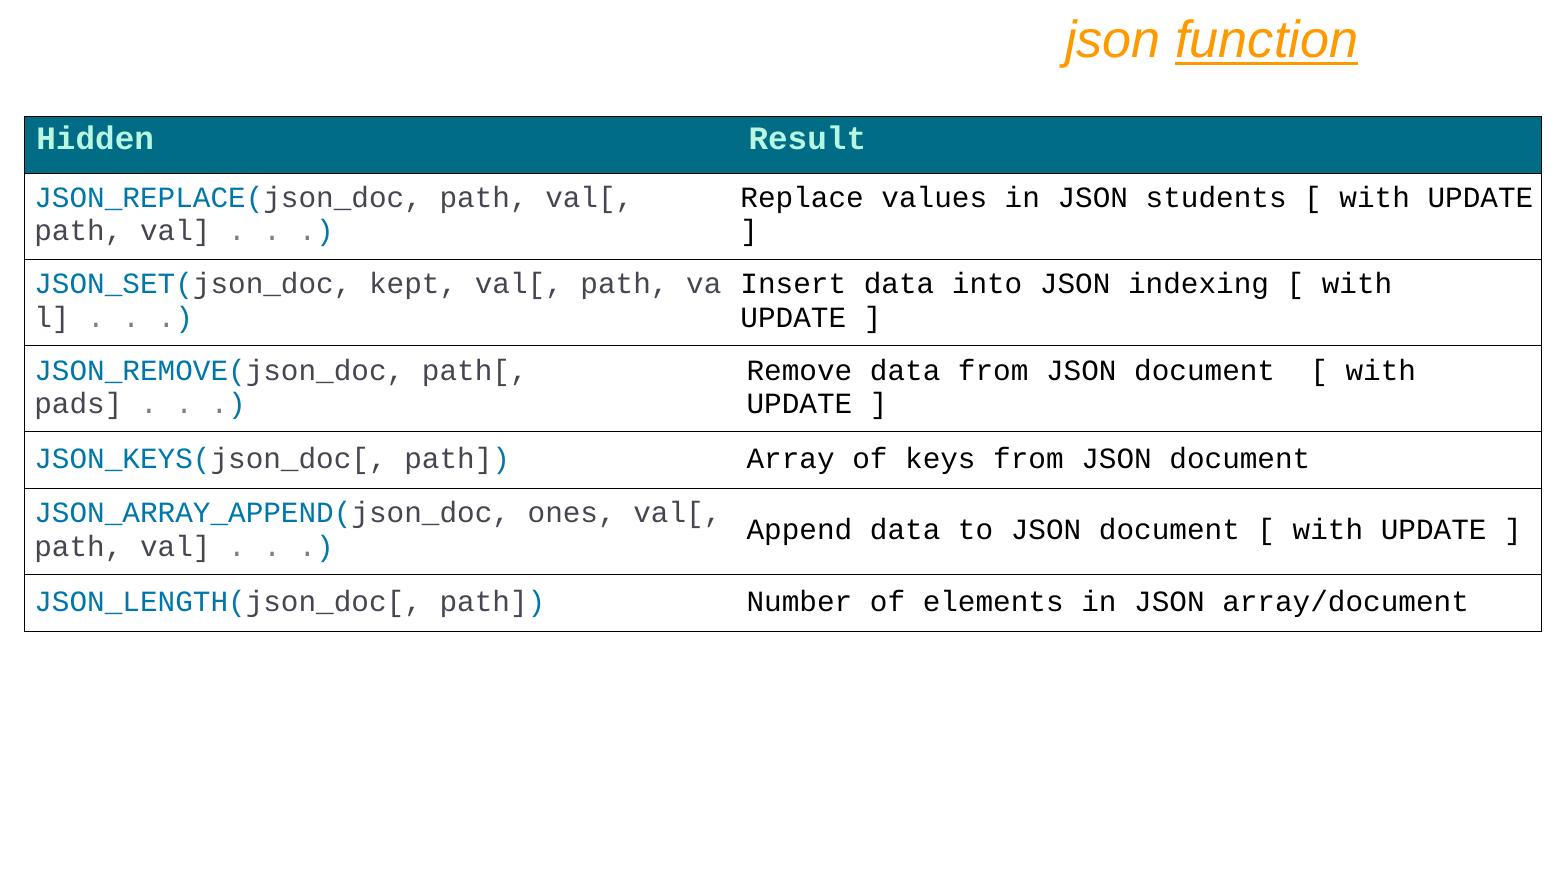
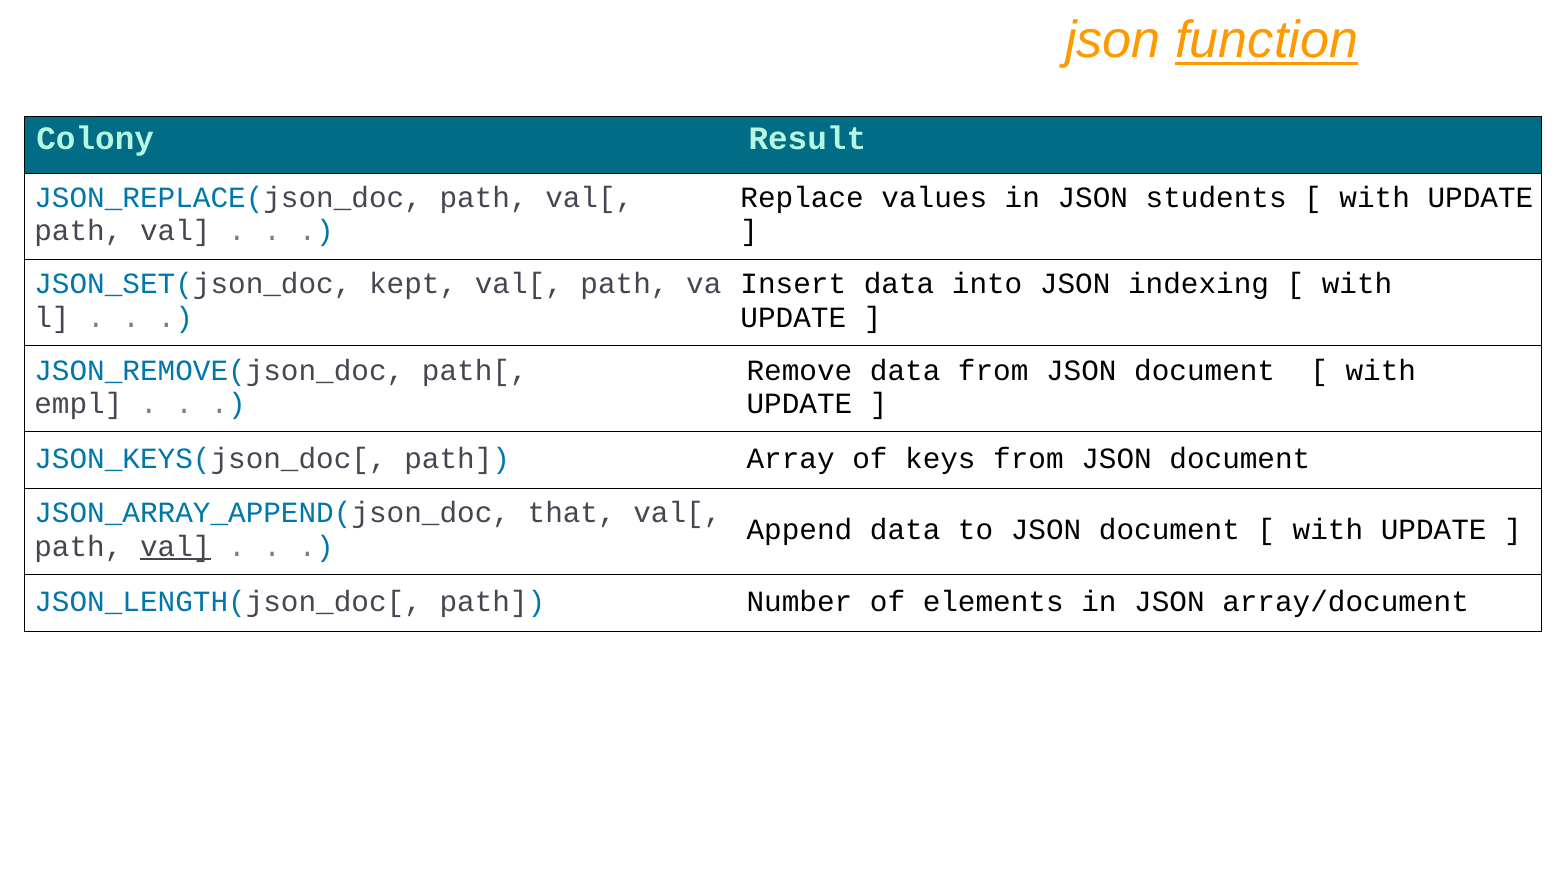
Hidden: Hidden -> Colony
pads: pads -> empl
ones: ones -> that
val at (175, 546) underline: none -> present
